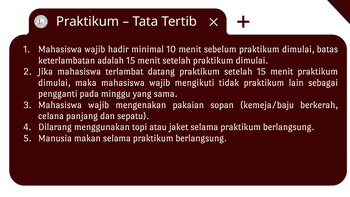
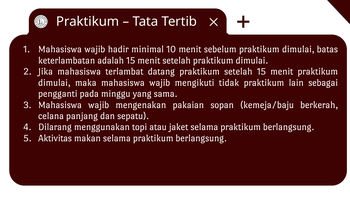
Manusia: Manusia -> Aktivitas
